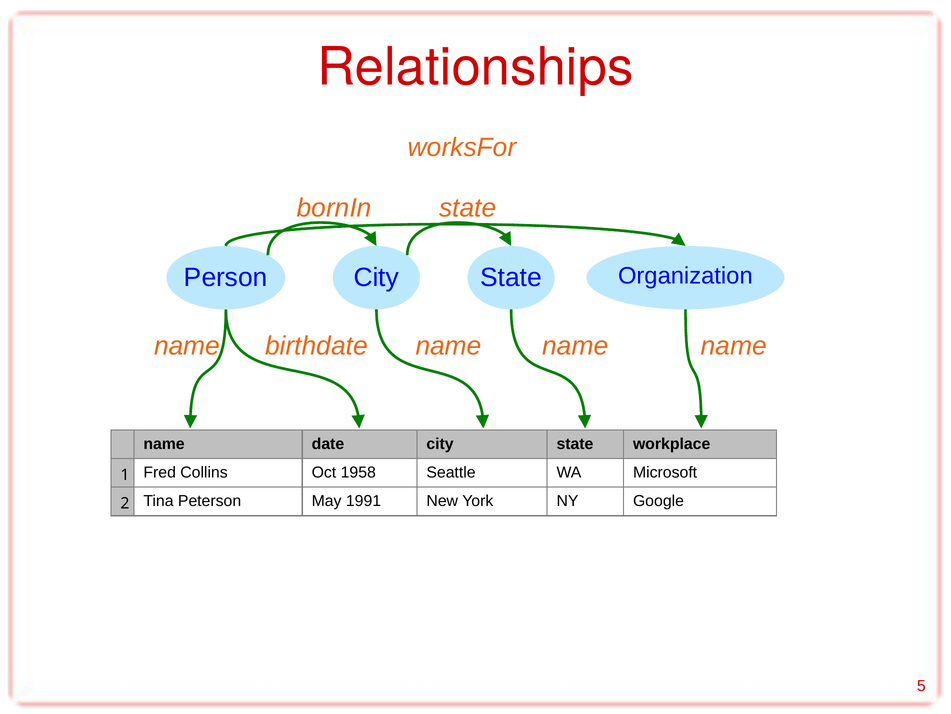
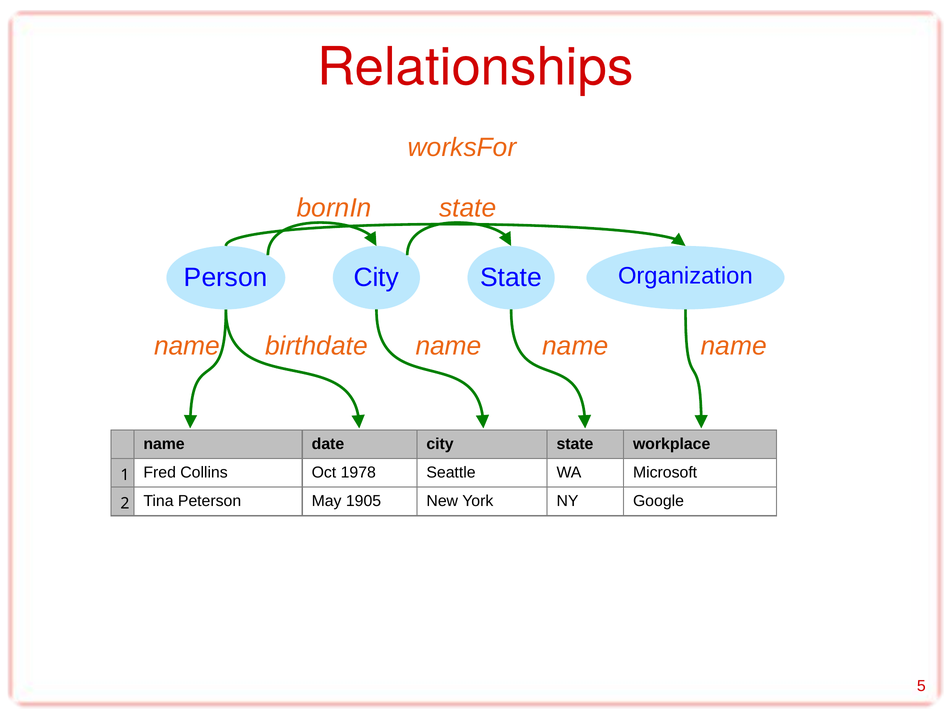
1958: 1958 -> 1978
1991: 1991 -> 1905
